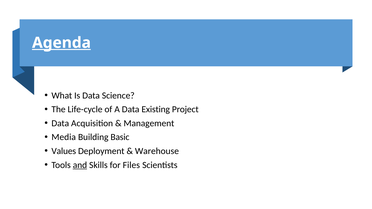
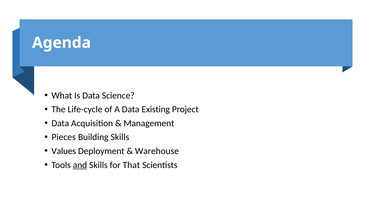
Agenda underline: present -> none
Media: Media -> Pieces
Building Basic: Basic -> Skills
Files: Files -> That
